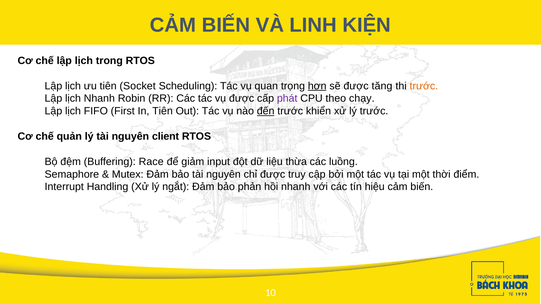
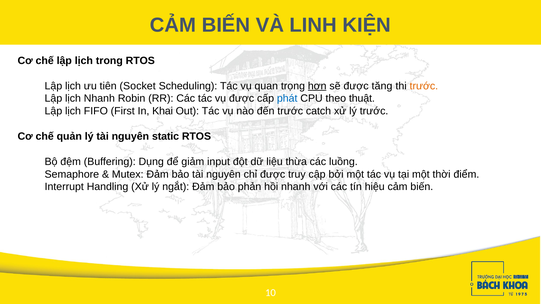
phát colour: purple -> blue
chạy: chạy -> thuật
In Tiên: Tiên -> Khai
đến underline: present -> none
khiển: khiển -> catch
client: client -> static
Race: Race -> Dụng
